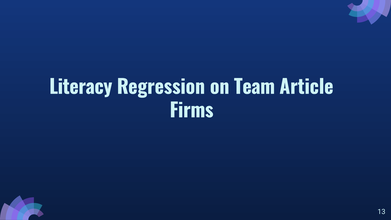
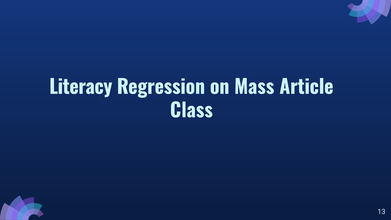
Team: Team -> Mass
Firms: Firms -> Class
